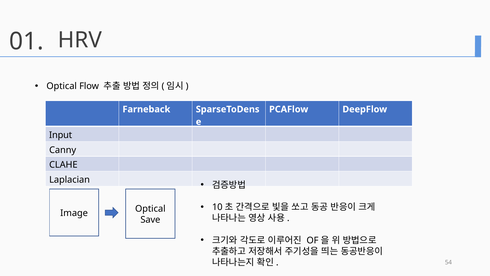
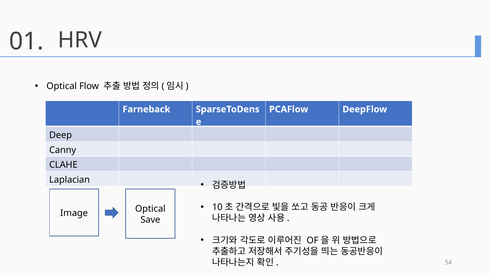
Input: Input -> Deep
